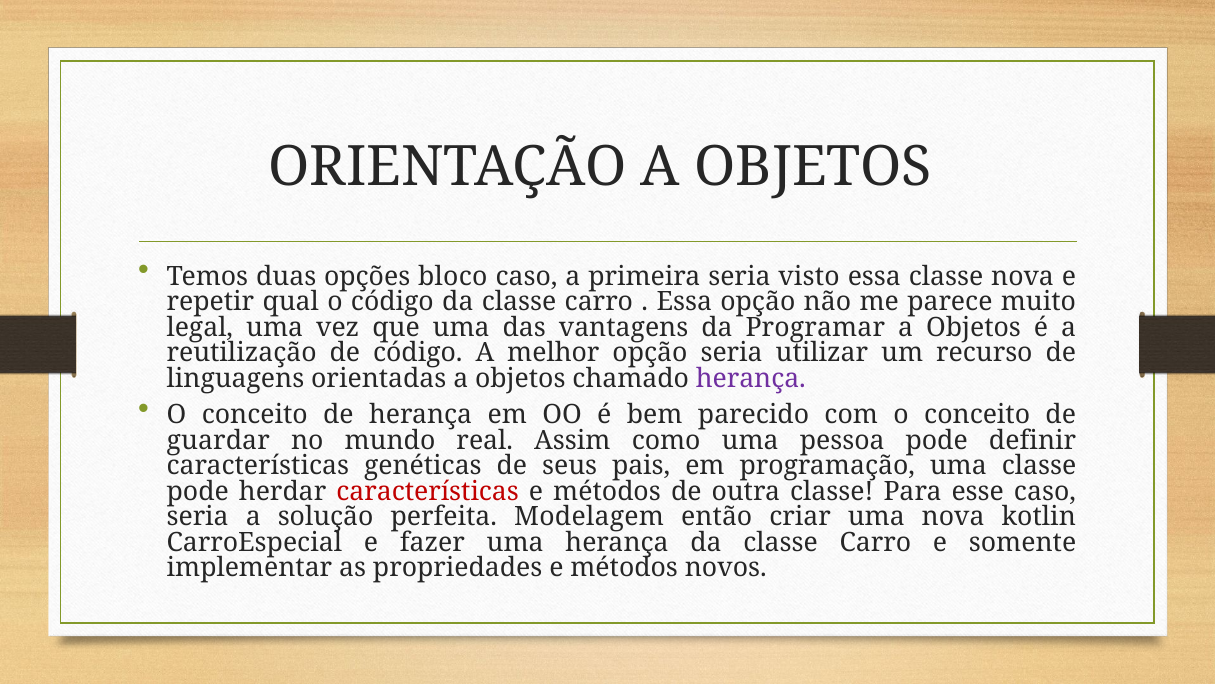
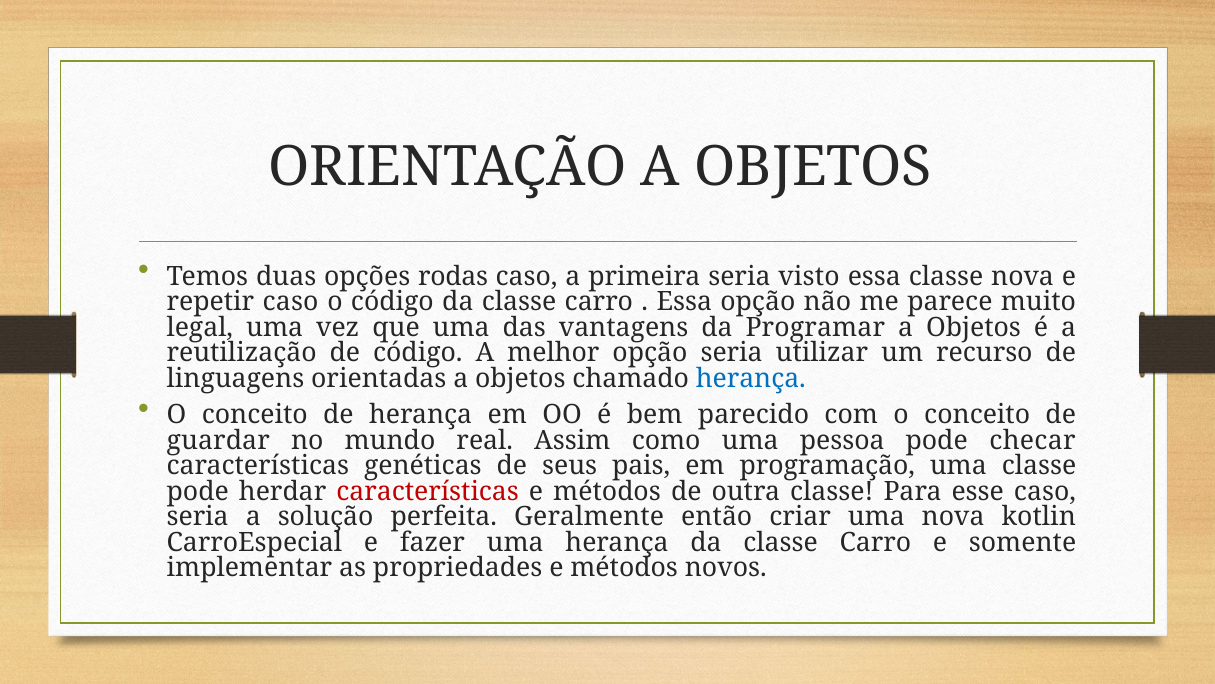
bloco: bloco -> rodas
repetir qual: qual -> caso
herança at (751, 378) colour: purple -> blue
definir: definir -> checar
Modelagem: Modelagem -> Geralmente
